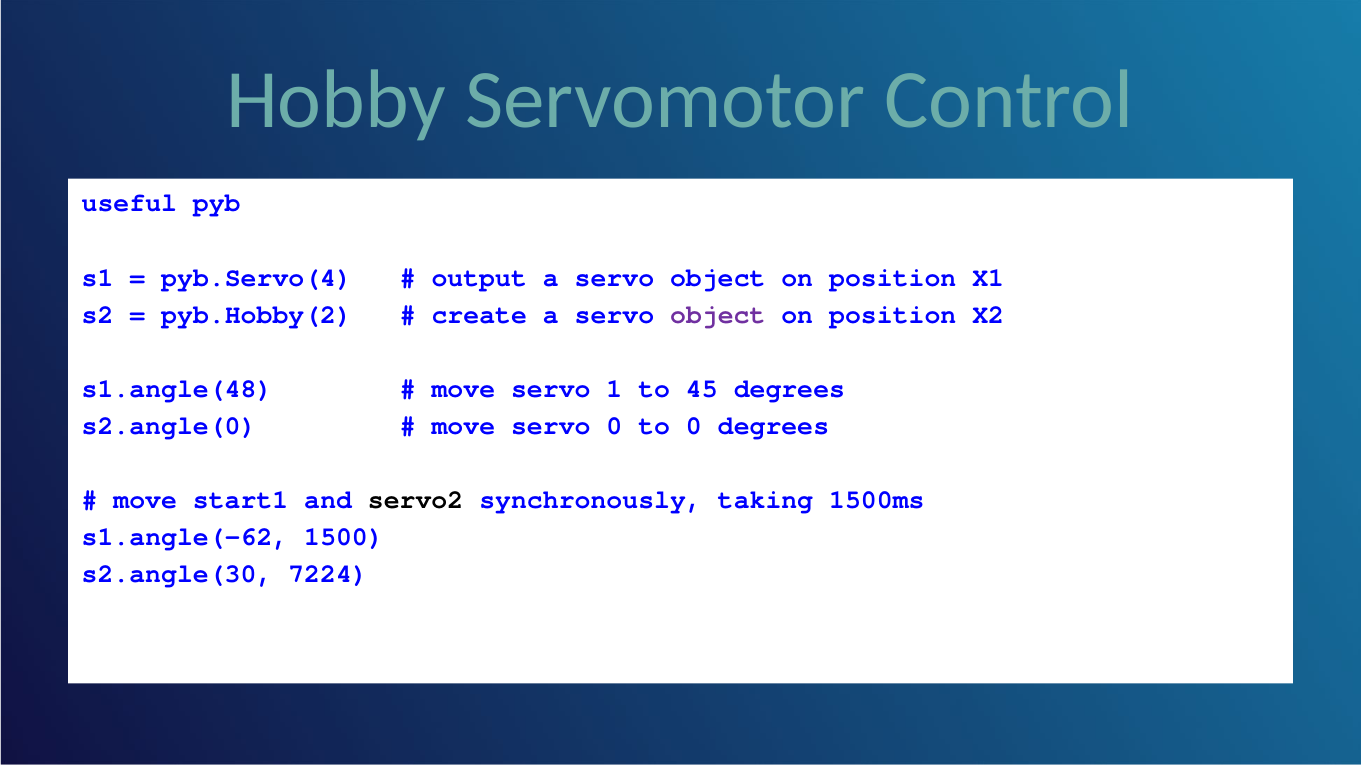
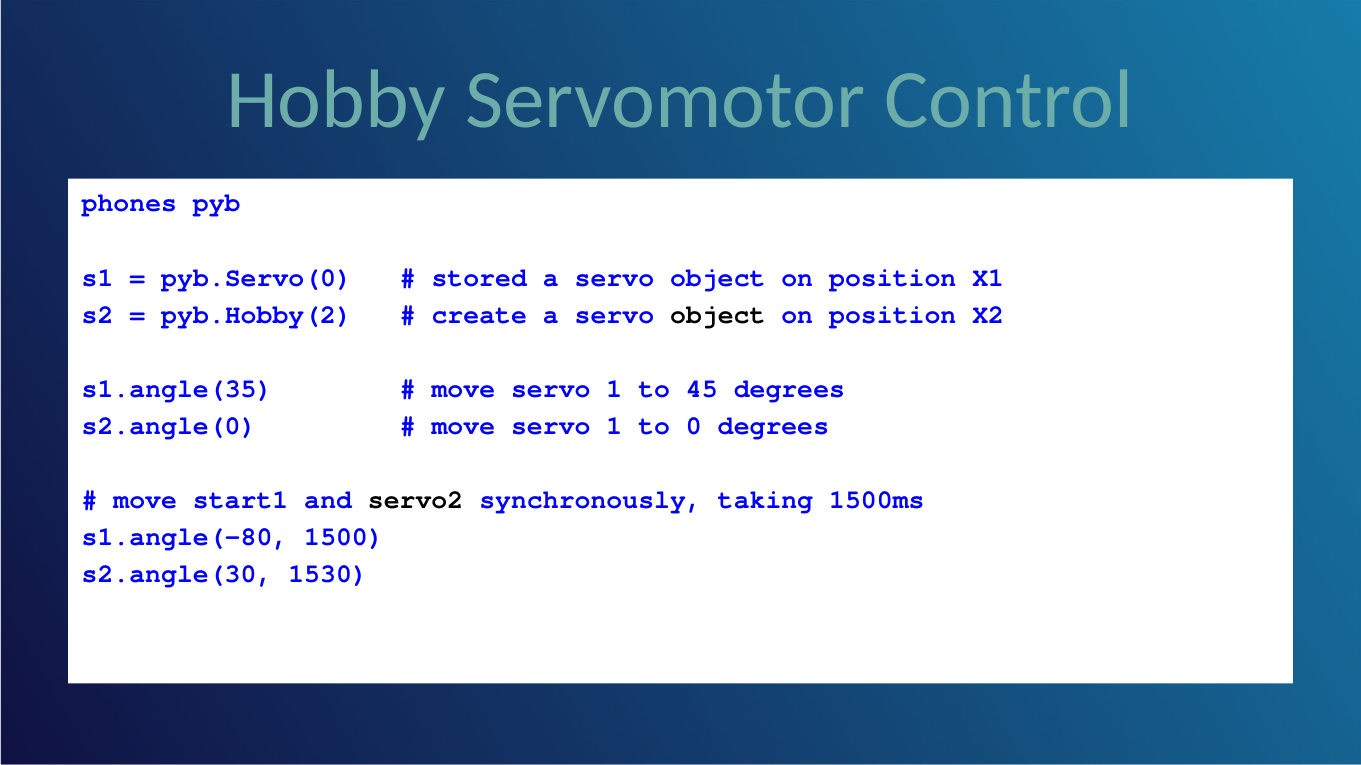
useful: useful -> phones
pyb.Servo(4: pyb.Servo(4 -> pyb.Servo(0
output: output -> stored
object at (718, 315) colour: purple -> black
s1.angle(48: s1.angle(48 -> s1.angle(35
0 at (614, 426): 0 -> 1
s1.angle(-62: s1.angle(-62 -> s1.angle(-80
7224: 7224 -> 1530
